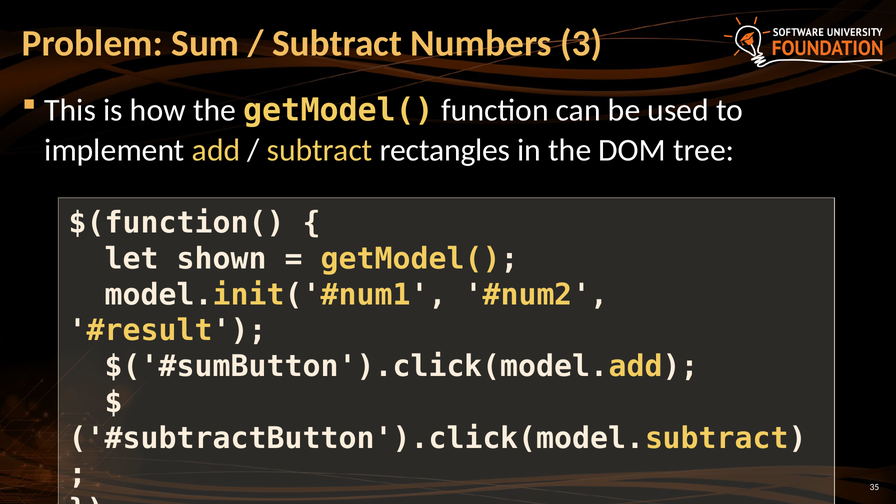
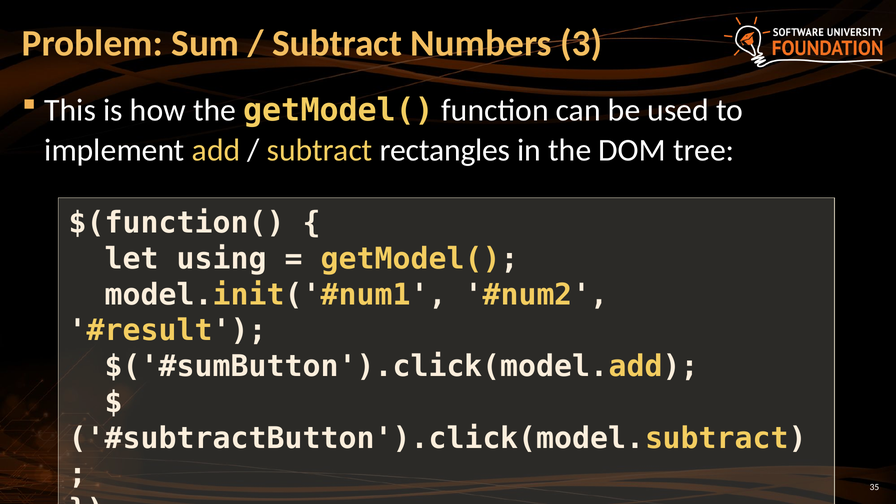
shown: shown -> using
